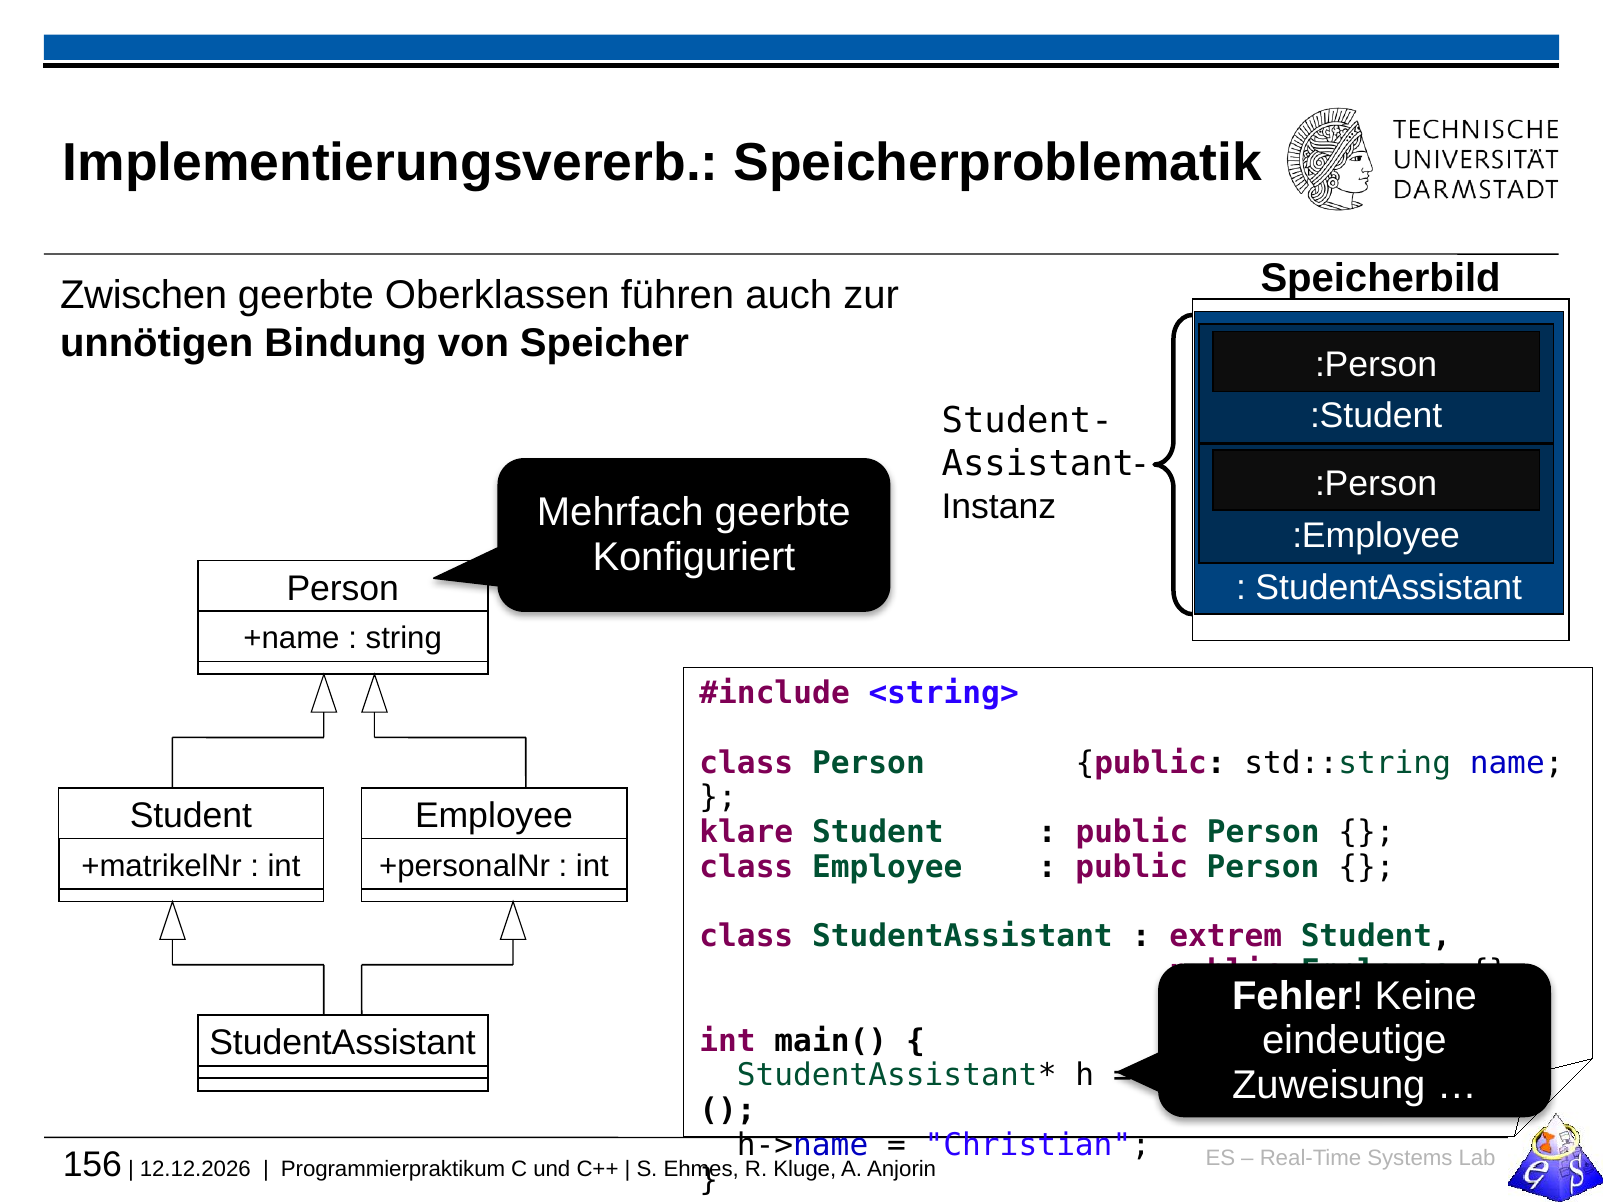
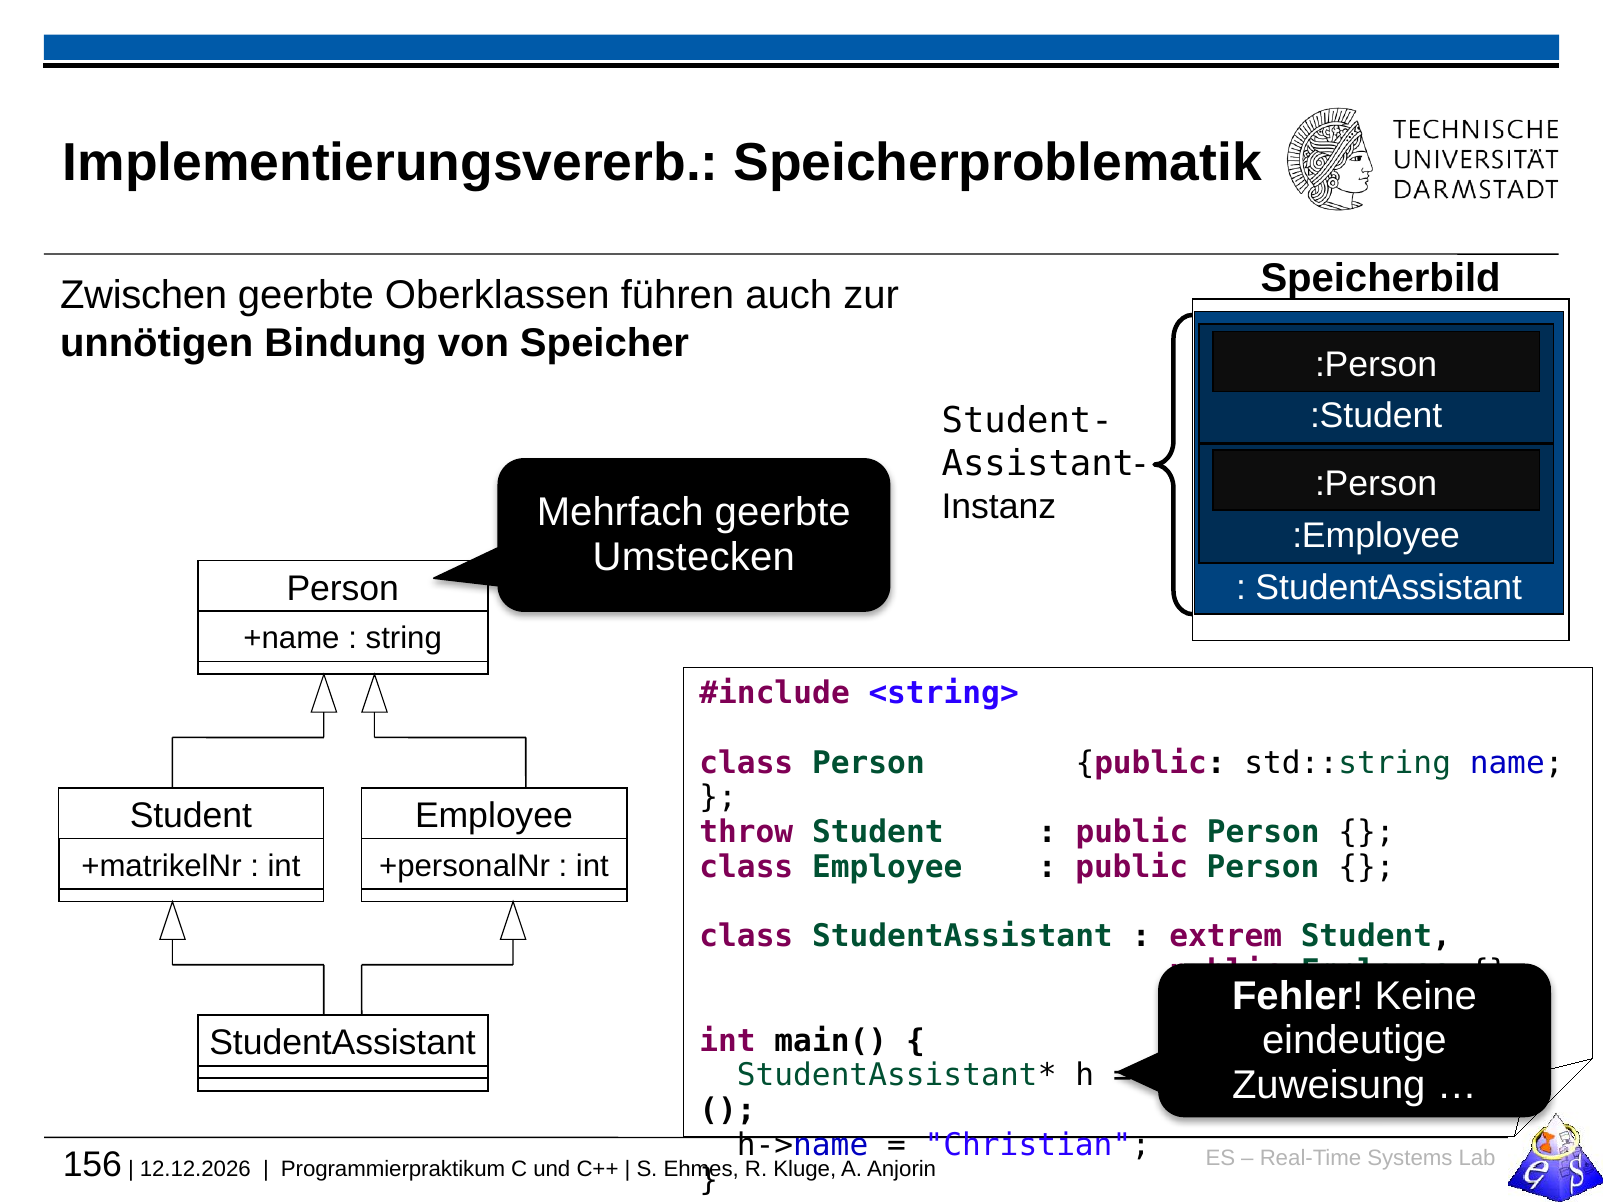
Konfiguriert: Konfiguriert -> Umstecken
klare: klare -> throw
